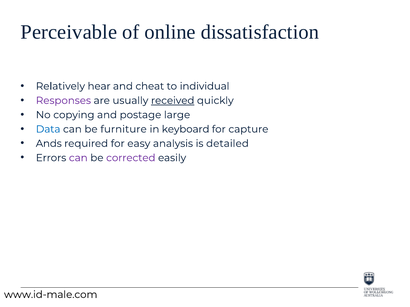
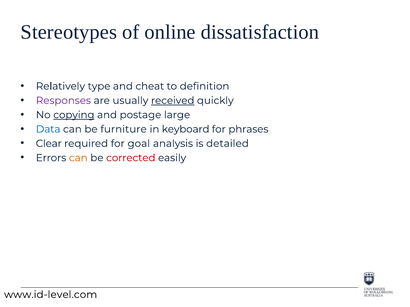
Perceivable: Perceivable -> Stereotypes
hear: hear -> type
individual: individual -> definition
copying underline: none -> present
capture: capture -> phrases
Ands: Ands -> Clear
easy: easy -> goal
can at (78, 158) colour: purple -> orange
corrected colour: purple -> red
www.id-male.com: www.id-male.com -> www.id-level.com
